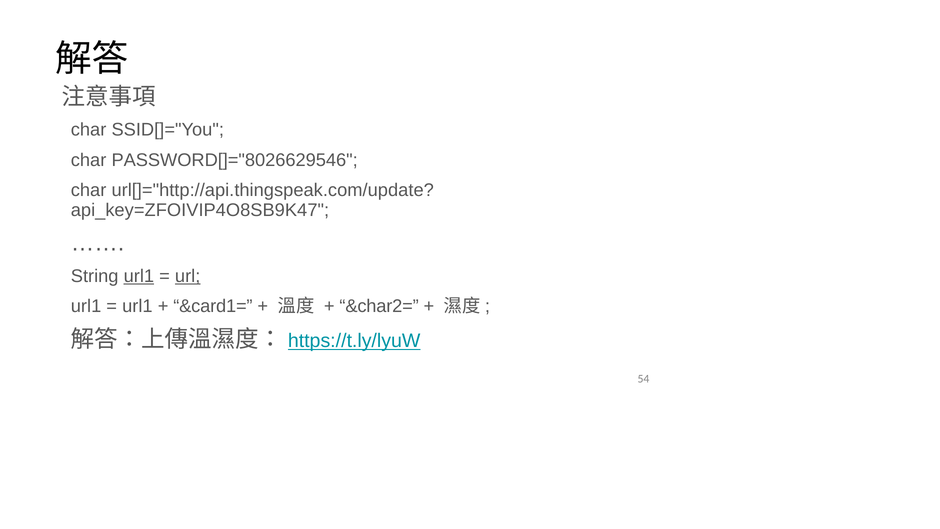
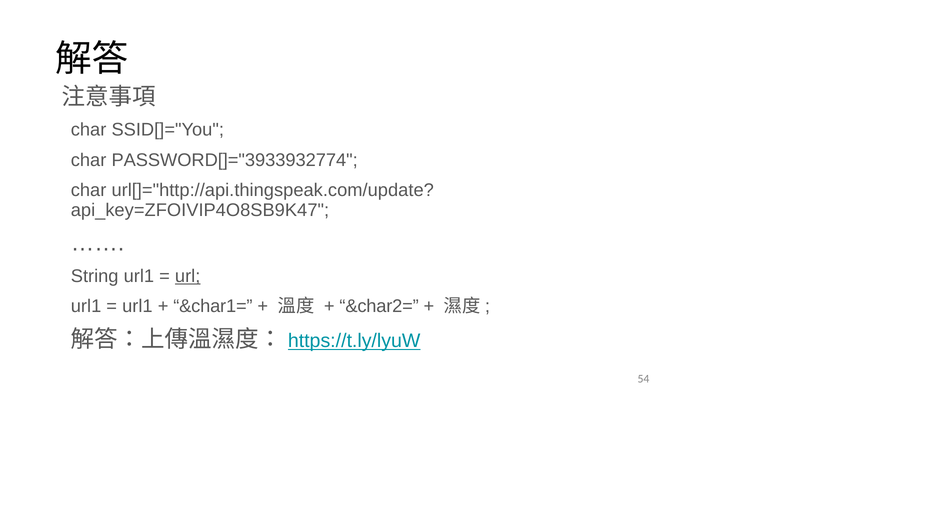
PASSWORD[]="8026629546: PASSWORD[]="8026629546 -> PASSWORD[]="3933932774
url1 at (139, 276) underline: present -> none
&card1=: &card1= -> &char1=
